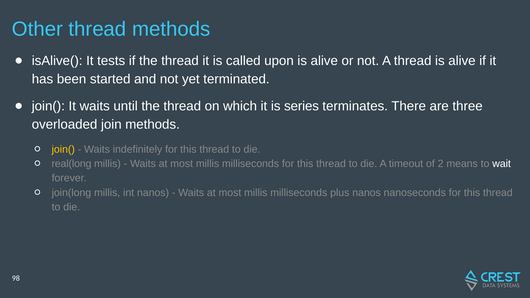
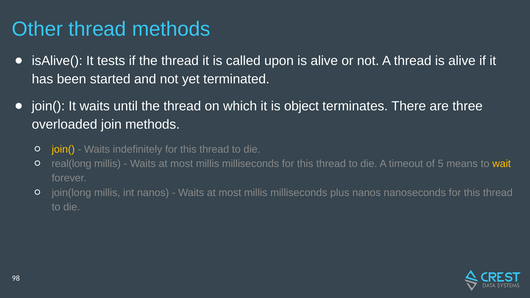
series: series -> object
2: 2 -> 5
wait colour: white -> yellow
